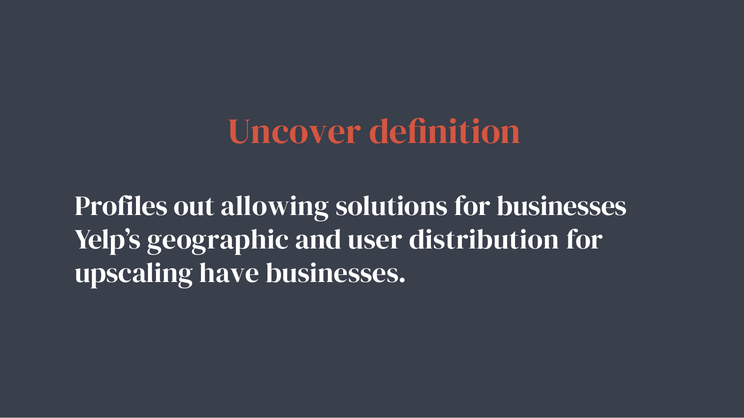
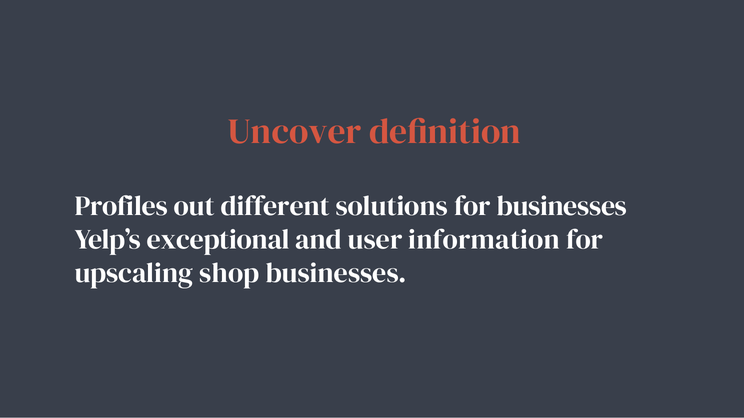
allowing: allowing -> different
geographic: geographic -> exceptional
distribution: distribution -> information
have: have -> shop
